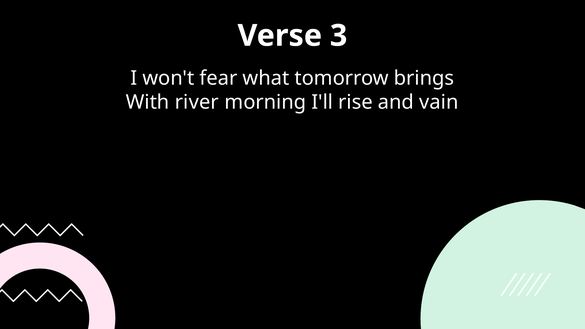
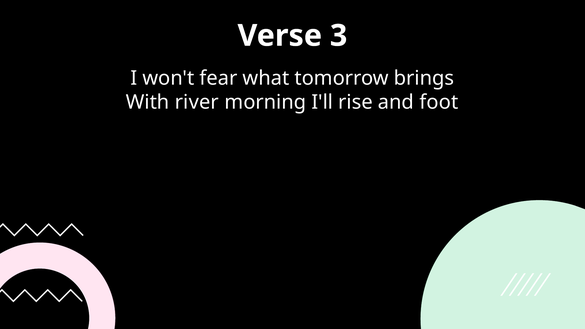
vain: vain -> foot
